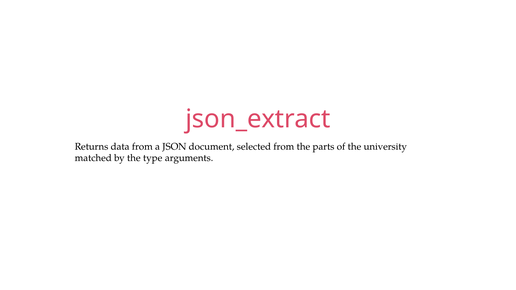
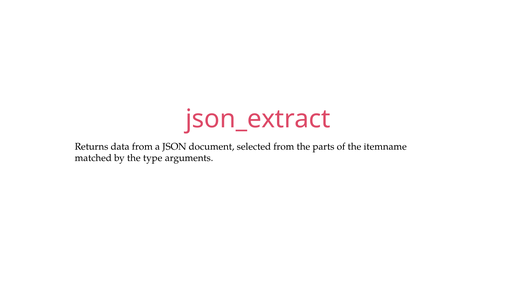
university: university -> itemname
